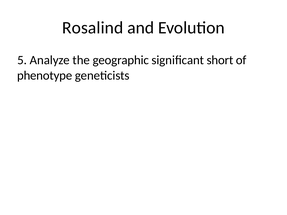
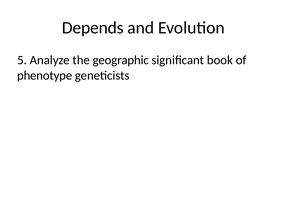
Rosalind: Rosalind -> Depends
short: short -> book
